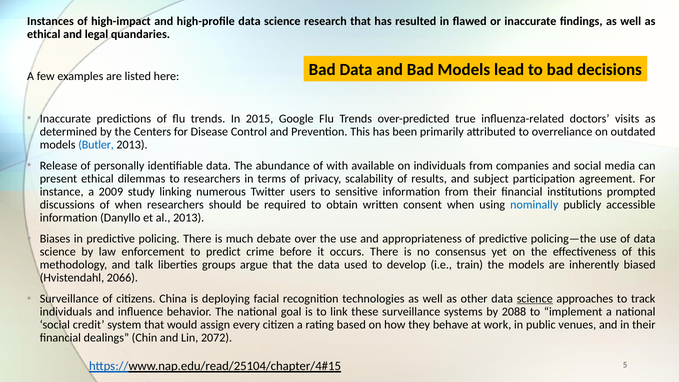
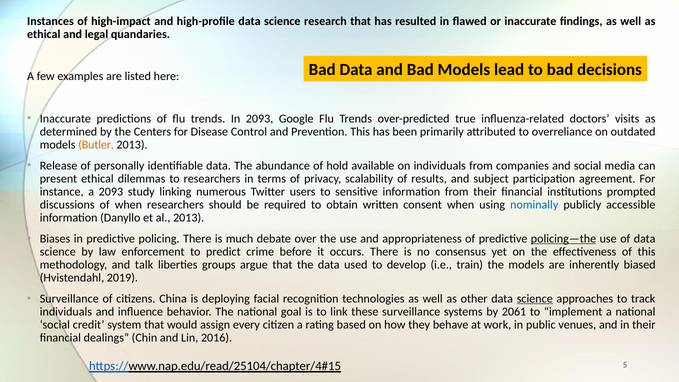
In 2015: 2015 -> 2093
Butler colour: blue -> orange
with: with -> hold
a 2009: 2009 -> 2093
policing—the underline: none -> present
2066: 2066 -> 2019
2088: 2088 -> 2061
2072: 2072 -> 2016
